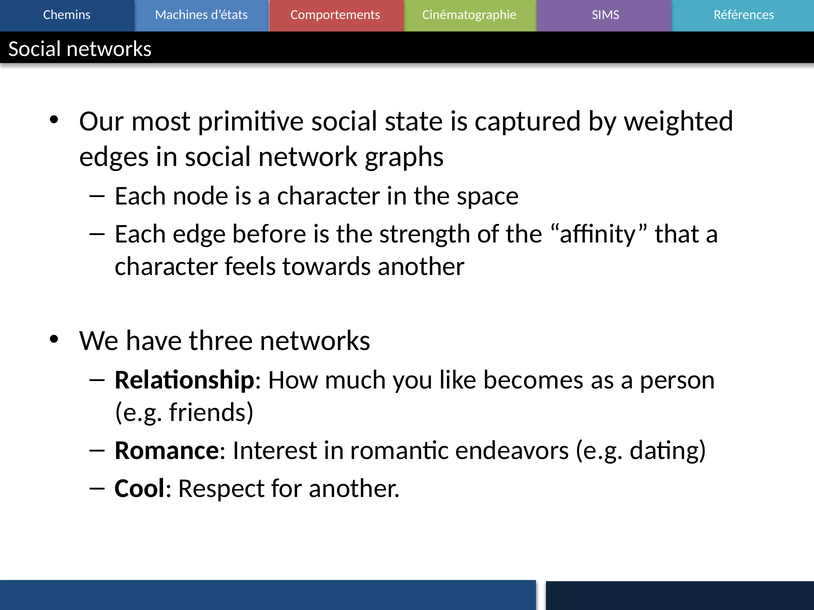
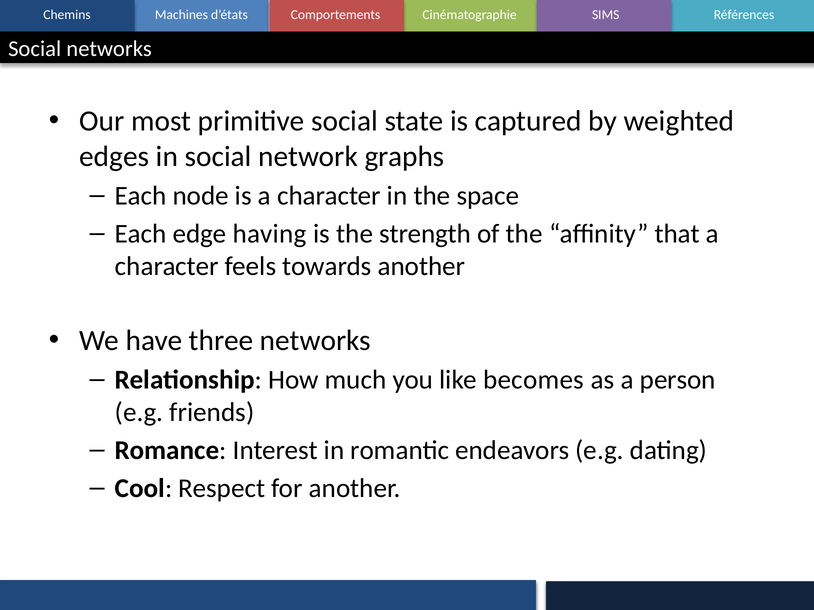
before: before -> having
